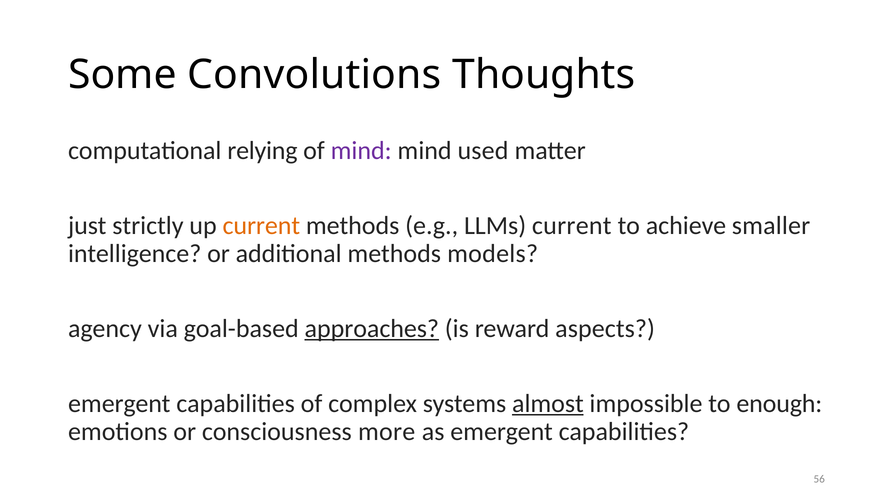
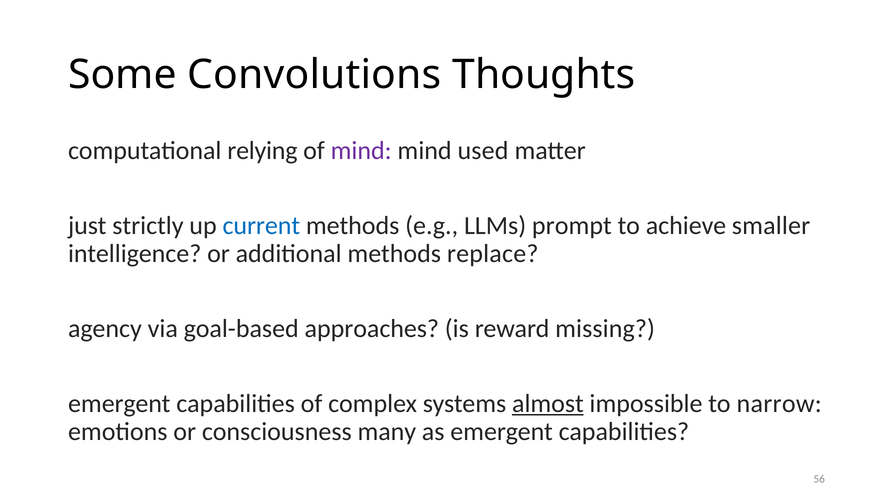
current at (261, 226) colour: orange -> blue
LLMs current: current -> prompt
models: models -> replace
approaches underline: present -> none
aspects: aspects -> missing
enough: enough -> narrow
more: more -> many
